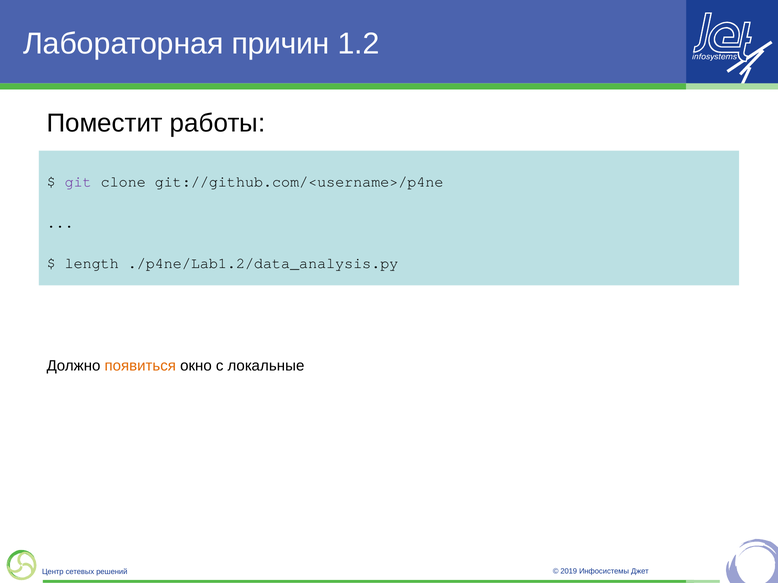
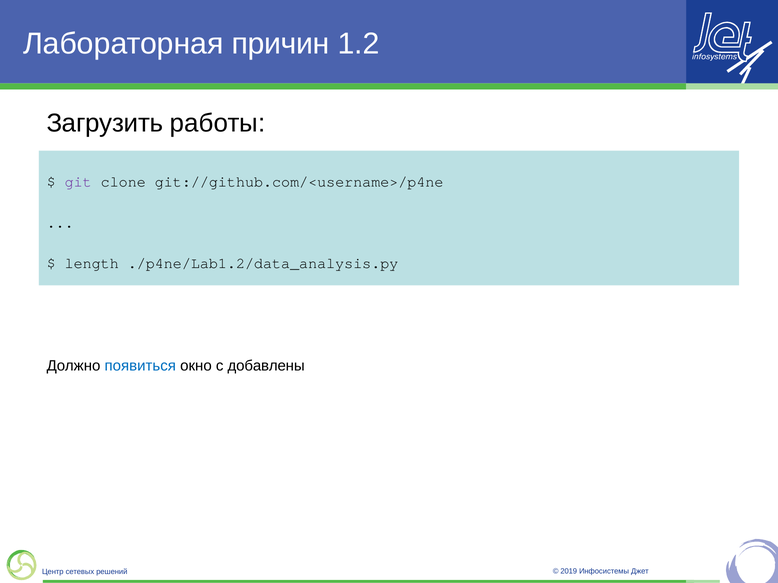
Поместит: Поместит -> Загрузить
появиться colour: orange -> blue
локальные: локальные -> добавлены
